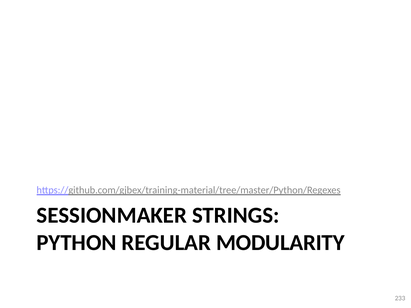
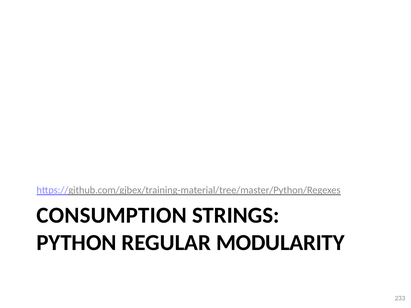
SESSIONMAKER: SESSIONMAKER -> CONSUMPTION
